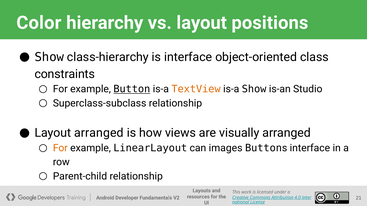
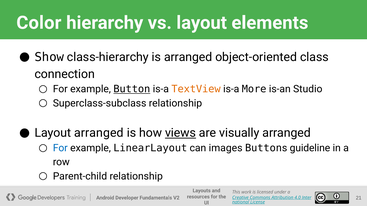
positions: positions -> elements
is interface: interface -> arranged
constraints: constraints -> connection
is-a Show: Show -> More
views underline: none -> present
For at (60, 148) colour: orange -> blue
Buttons interface: interface -> guideline
